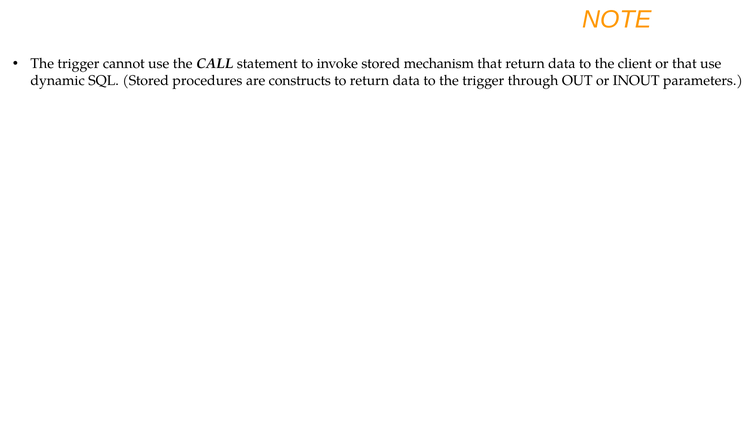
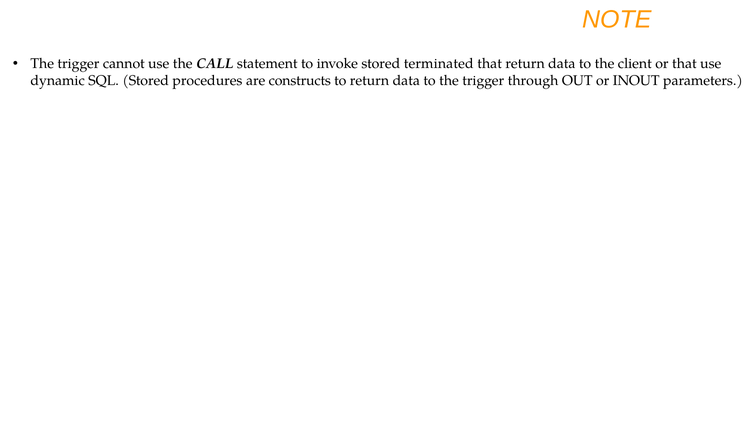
mechanism: mechanism -> terminated
